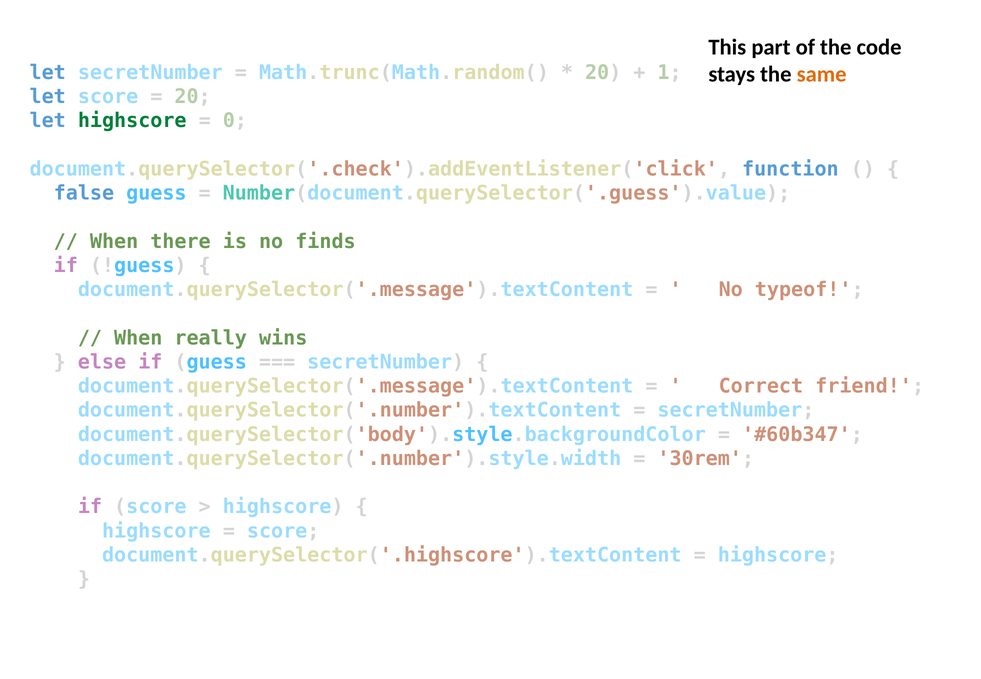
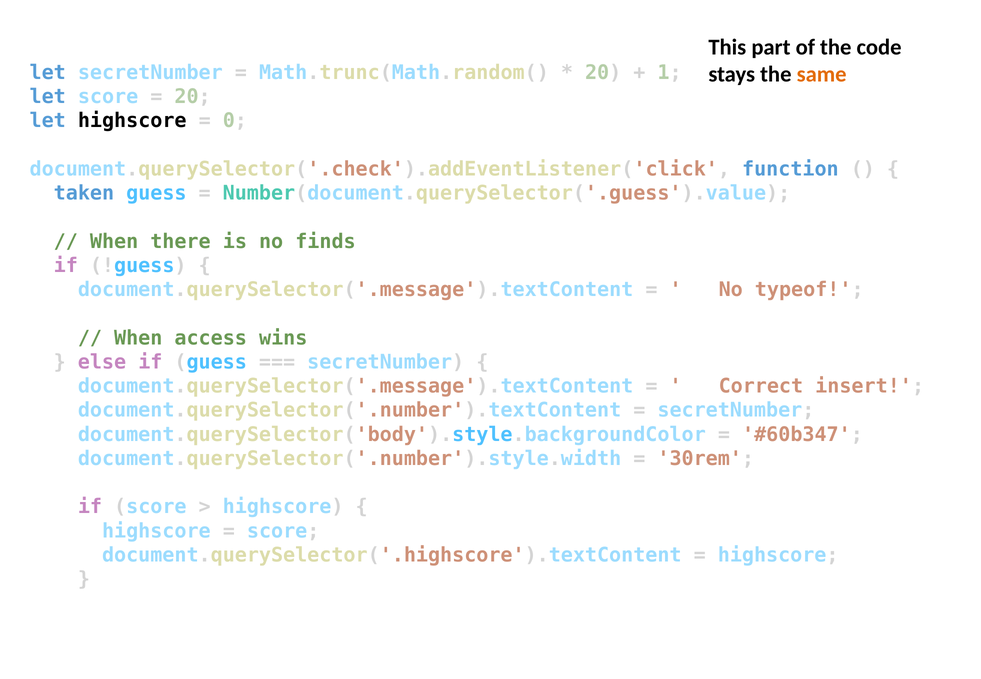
highscore at (132, 121) colour: green -> black
false: false -> taken
really: really -> access
friend: friend -> insert
